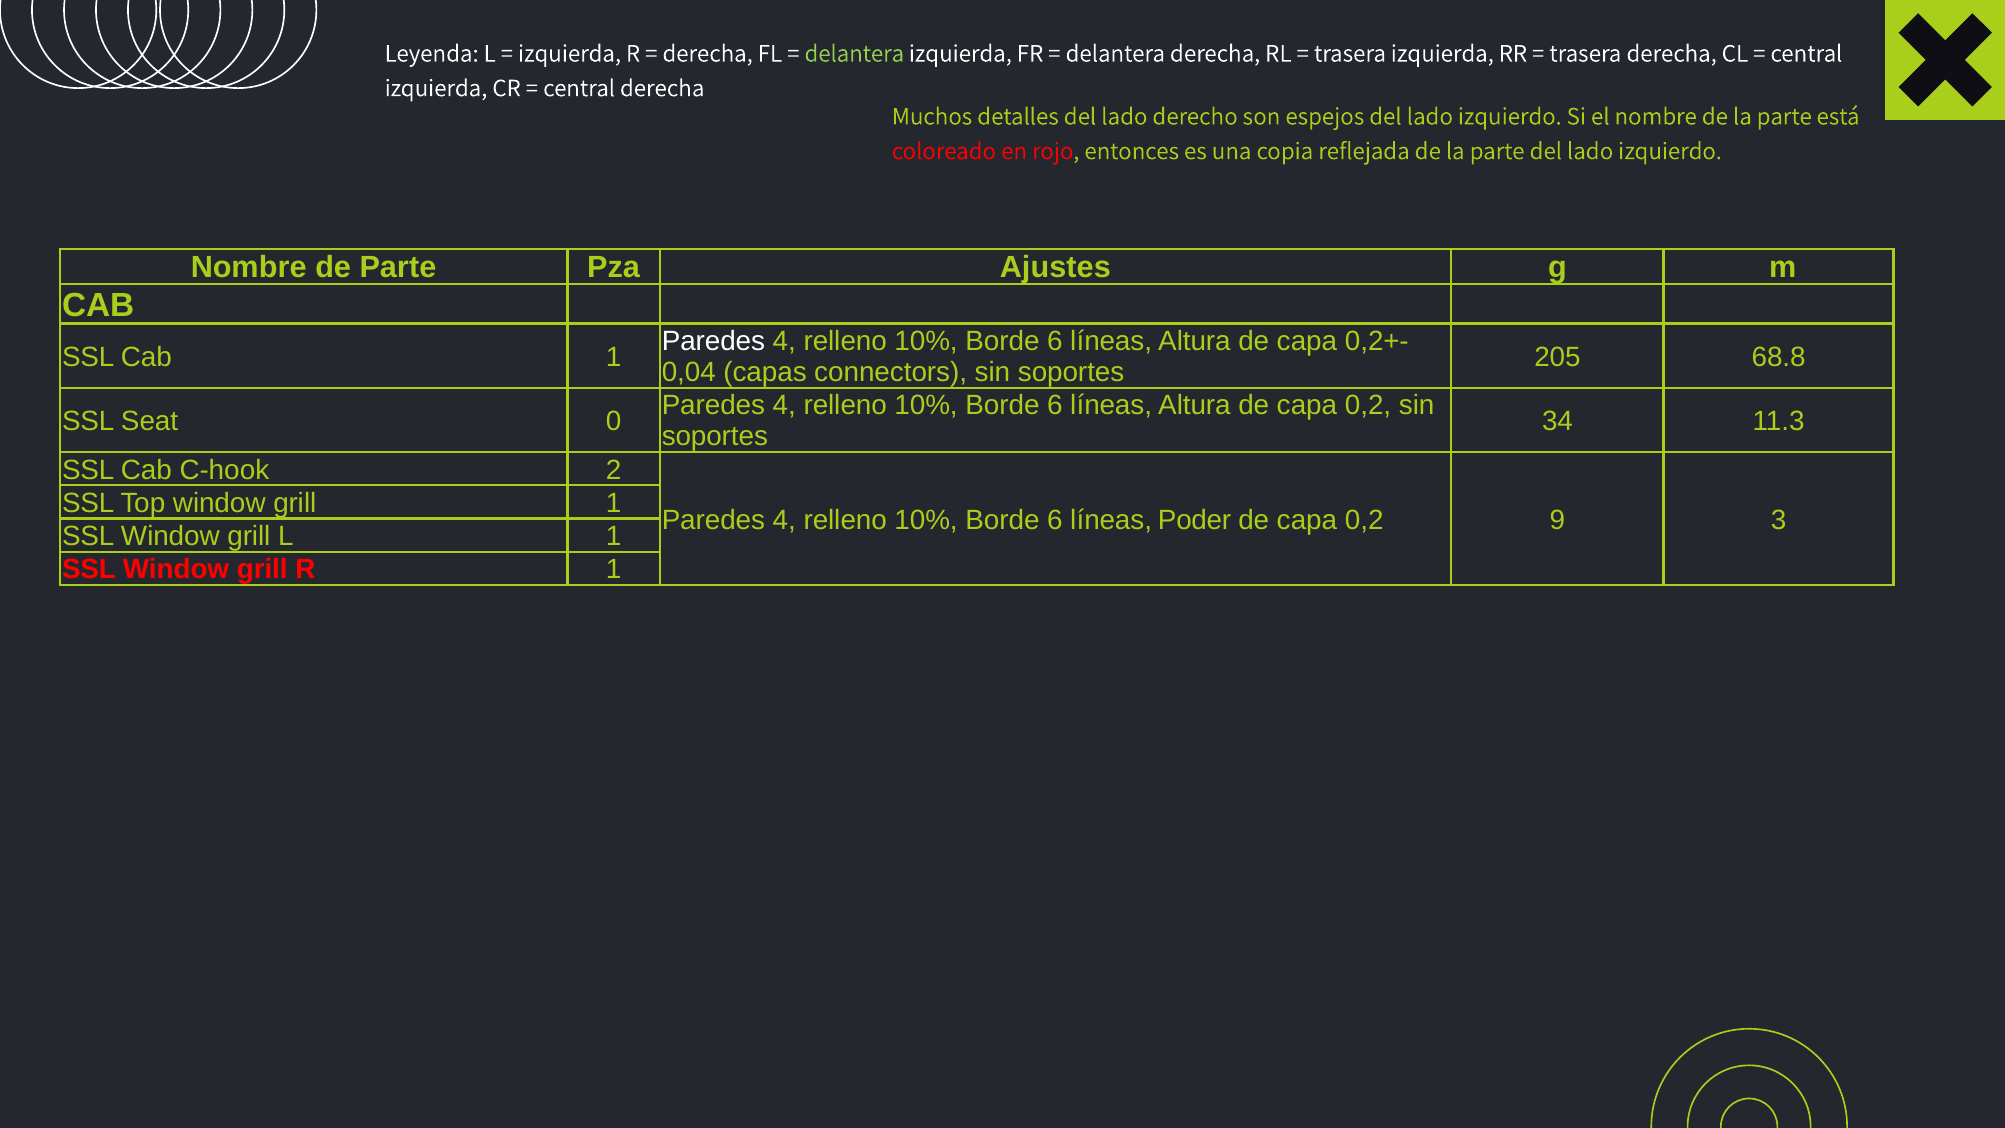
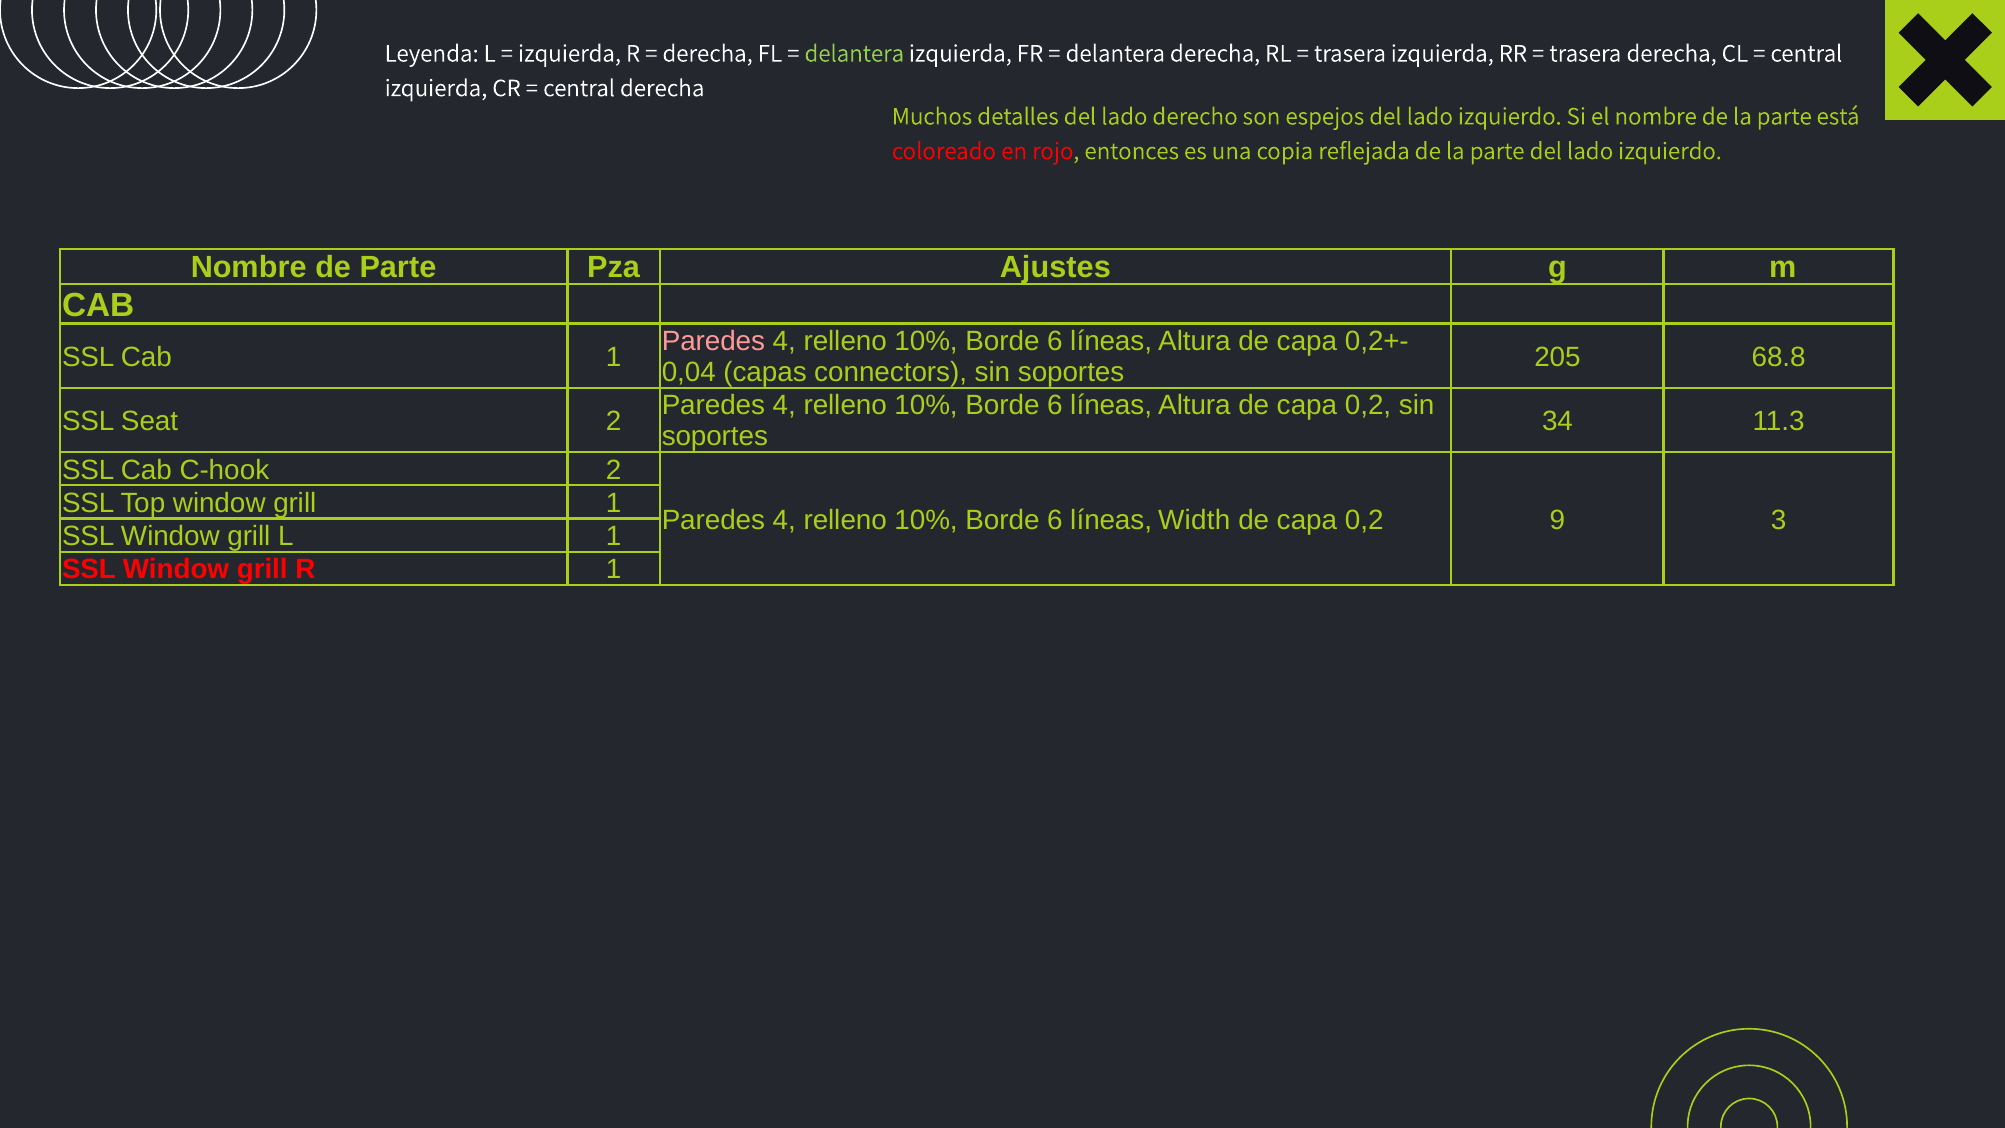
Paredes at (713, 341) colour: white -> pink
Seat 0: 0 -> 2
Poder: Poder -> Width
